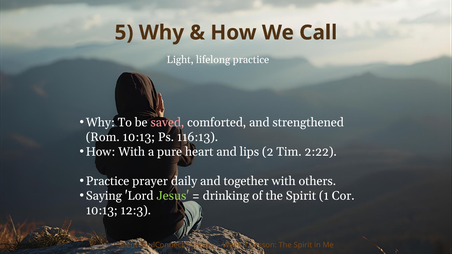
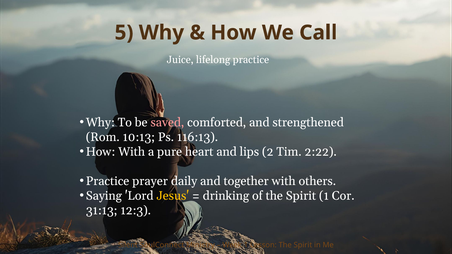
Light: Light -> Juice
Jesus colour: light green -> yellow
10:13 at (102, 211): 10:13 -> 31:13
